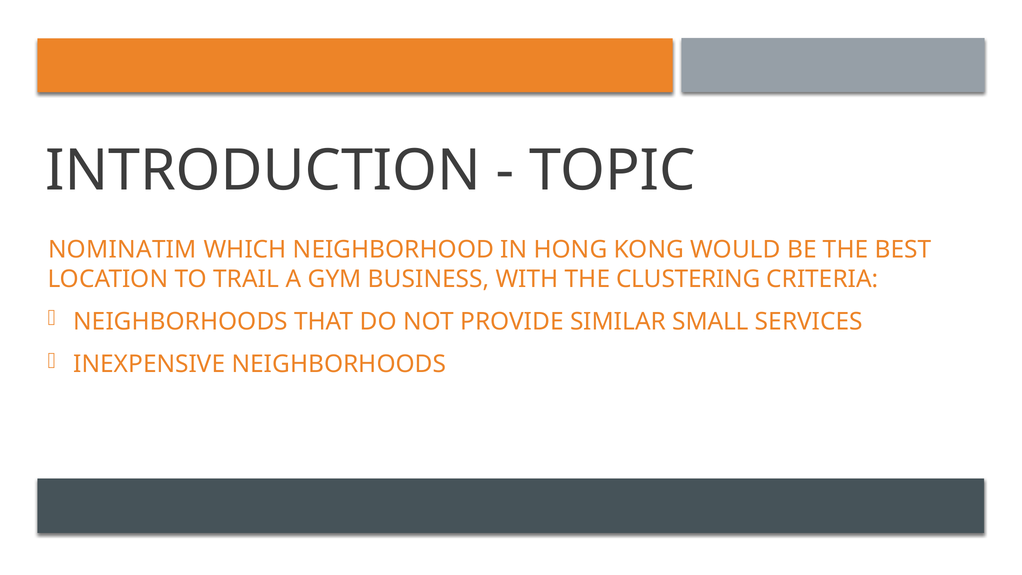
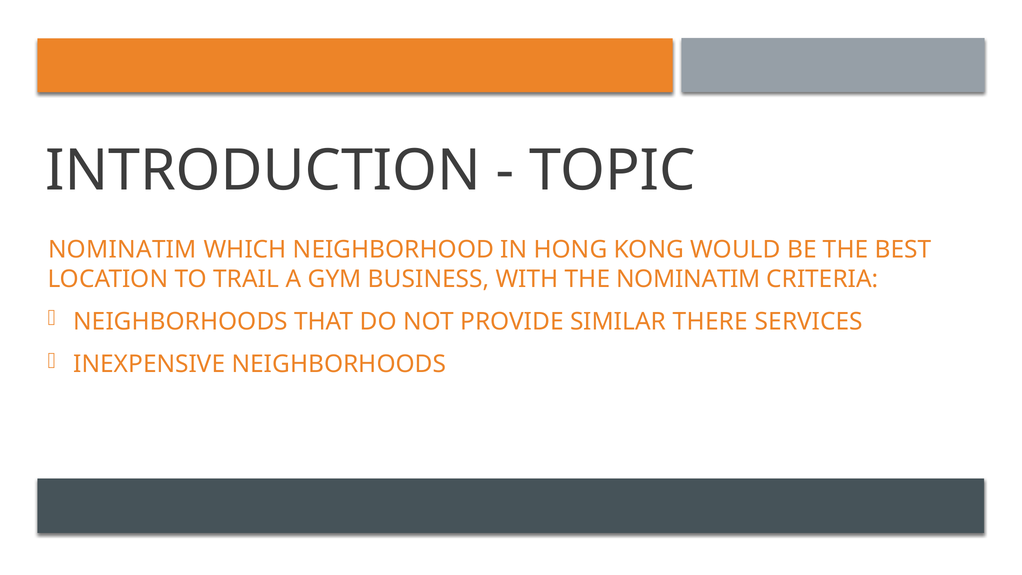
THE CLUSTERING: CLUSTERING -> NOMINATIM
SMALL: SMALL -> THERE
